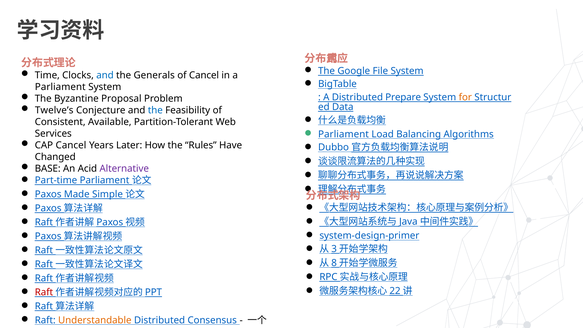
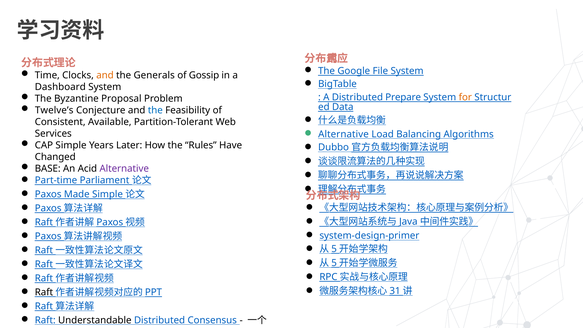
and at (105, 75) colour: blue -> orange
of Cancel: Cancel -> Gossip
Parliament at (60, 87): Parliament -> Dashboard
Parliament at (344, 134): Parliament -> Alternative
CAP Cancel: Cancel -> Simple
3 at (334, 249): 3 -> 5
8 at (334, 263): 8 -> 5
22: 22 -> 31
Raft at (44, 292) colour: red -> black
Understandable colour: orange -> black
